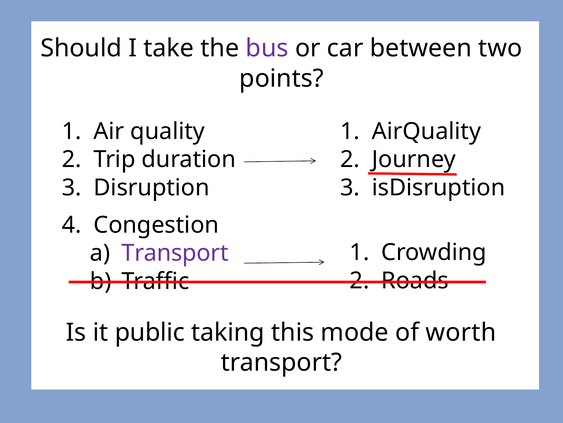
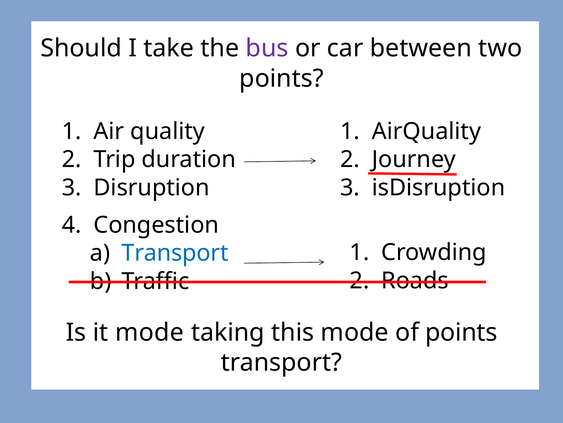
Transport at (175, 253) colour: purple -> blue
it public: public -> mode
of worth: worth -> points
